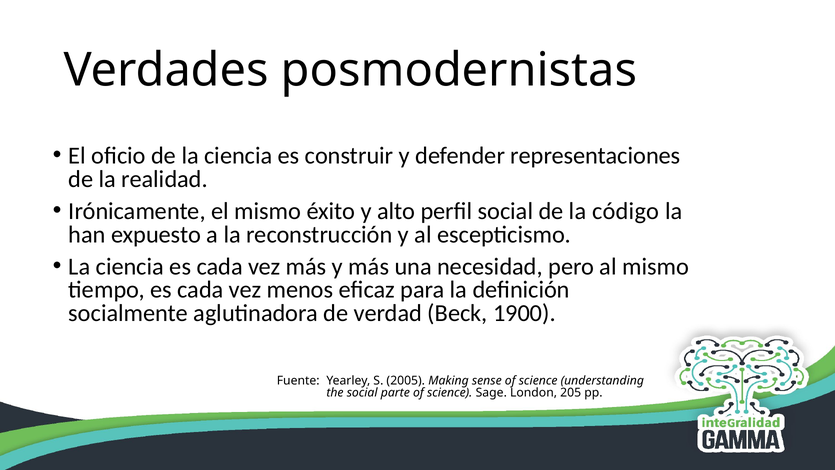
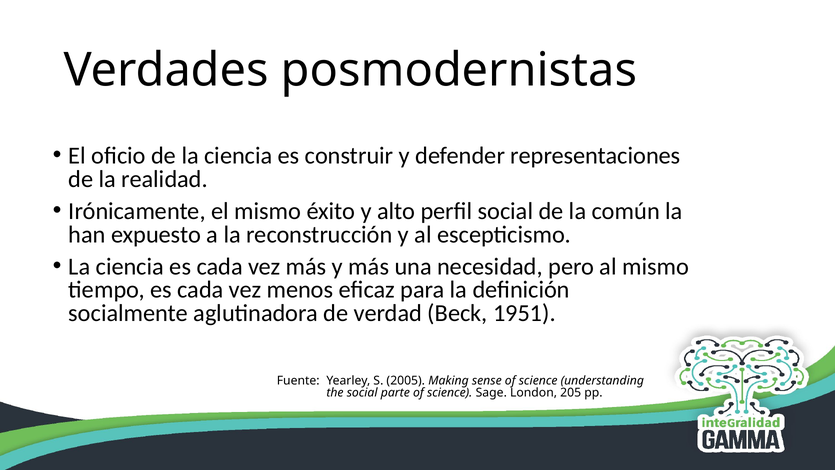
código: código -> común
1900: 1900 -> 1951
